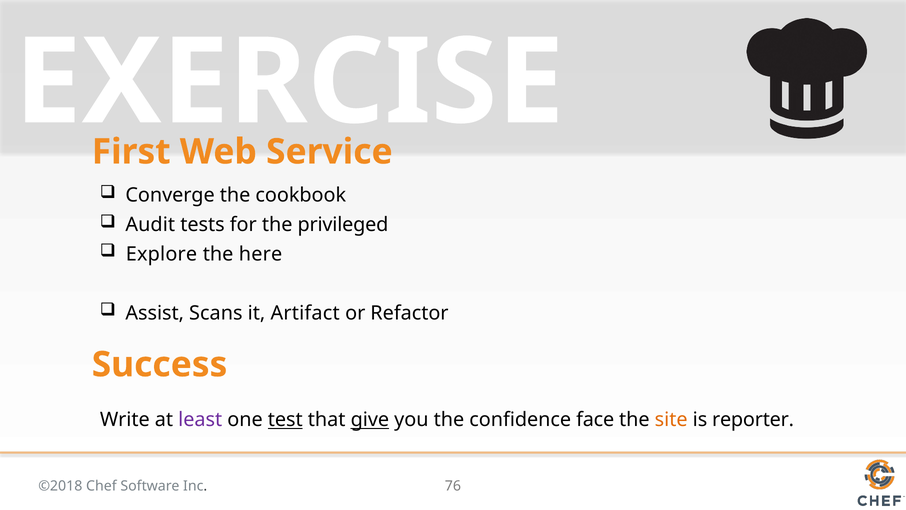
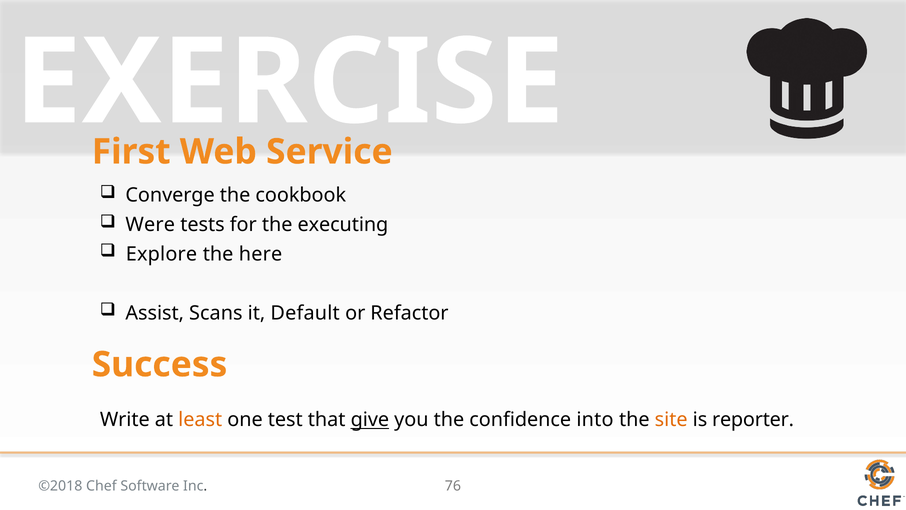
Audit: Audit -> Were
privileged: privileged -> executing
Artifact: Artifact -> Default
least colour: purple -> orange
test underline: present -> none
face: face -> into
